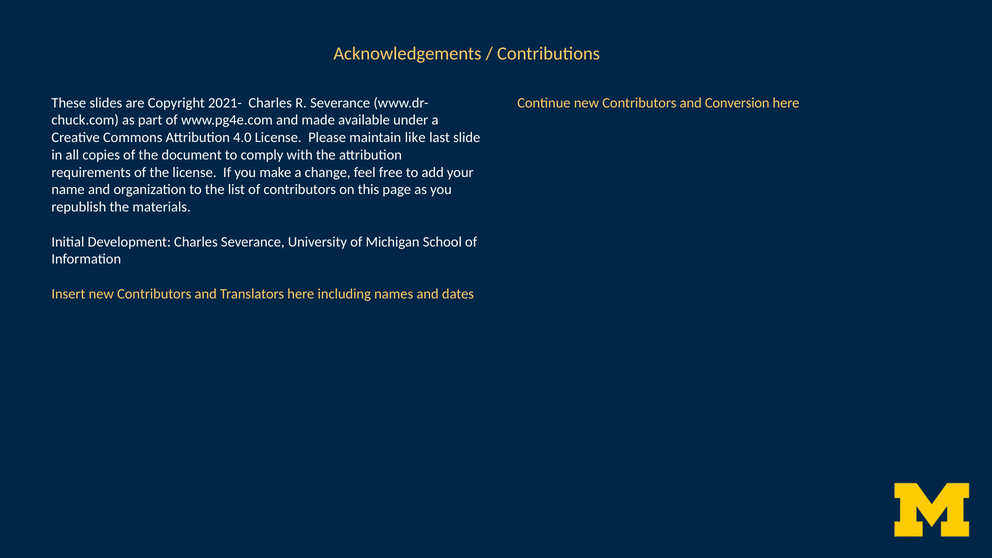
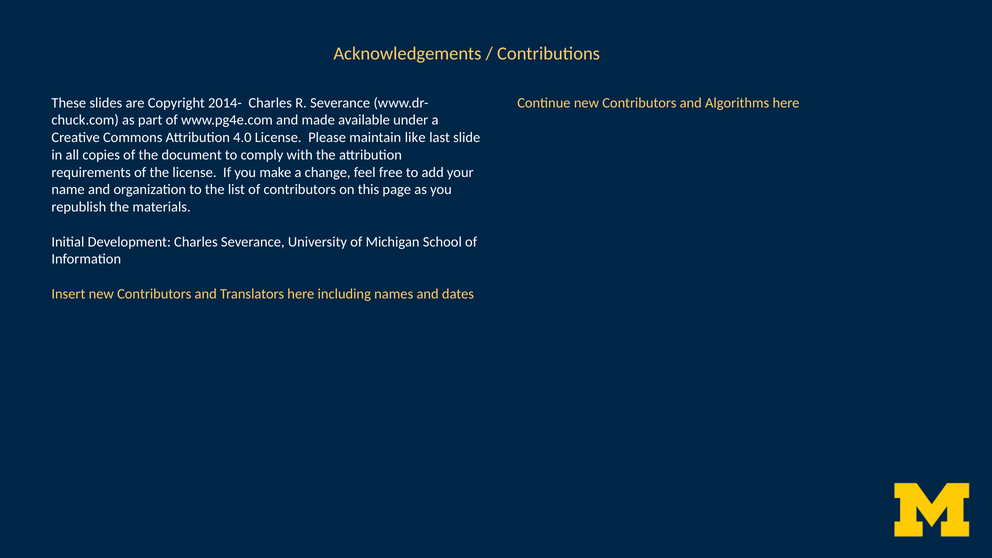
2021-: 2021- -> 2014-
Conversion: Conversion -> Algorithms
